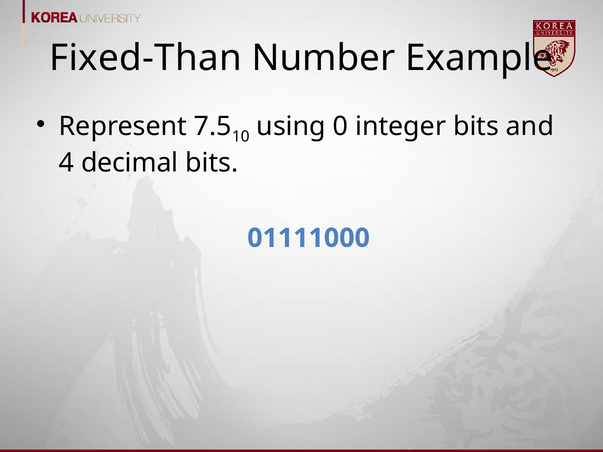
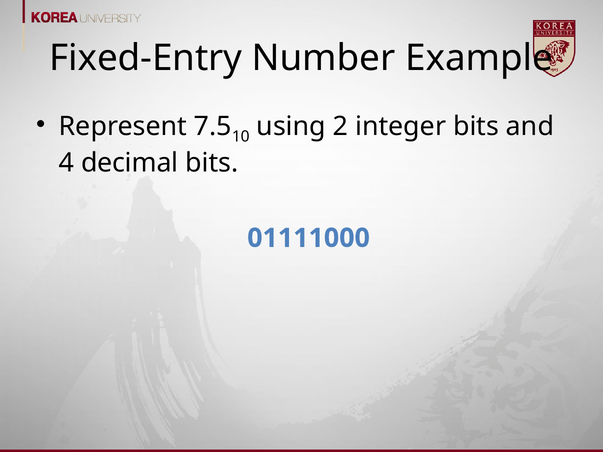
Fixed-Than: Fixed-Than -> Fixed-Entry
0: 0 -> 2
